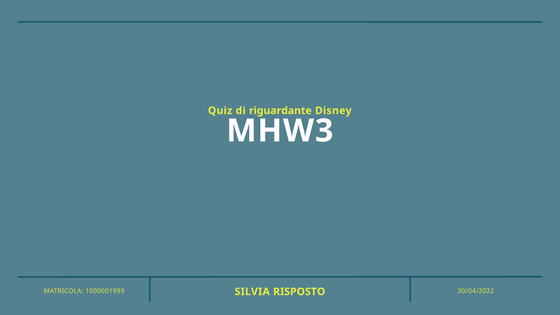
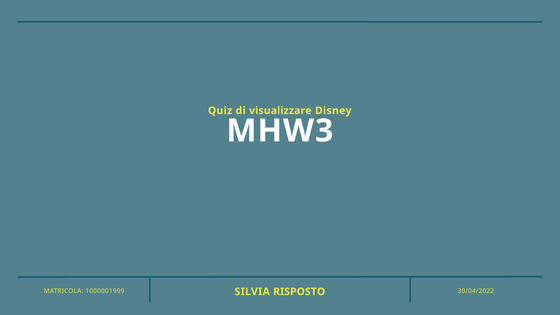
riguardante: riguardante -> visualizzare
